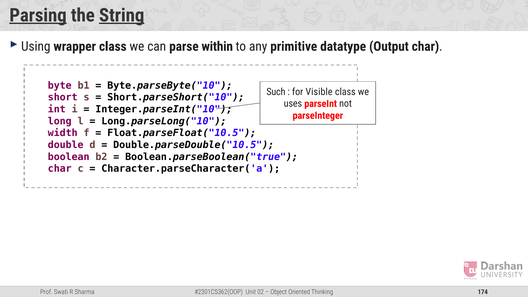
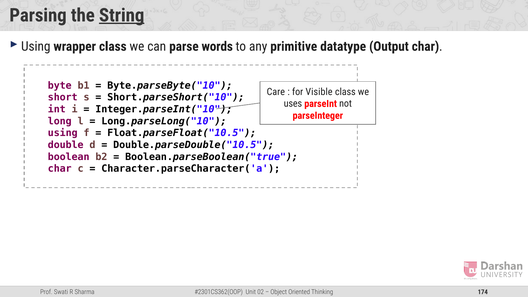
Parsing underline: present -> none
within: within -> words
Such: Such -> Care
width at (63, 133): width -> using
